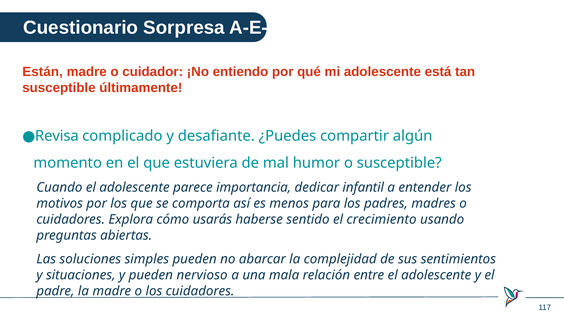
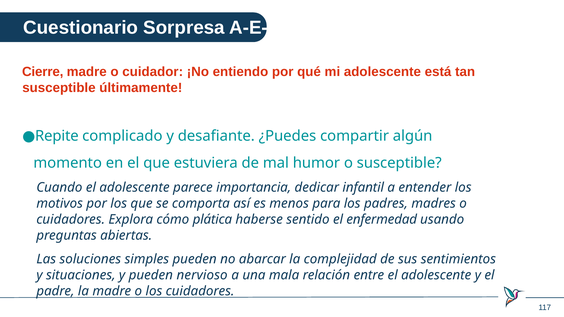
Están: Están -> Cierre
Revisa: Revisa -> Repite
usarás: usarás -> plática
crecimiento: crecimiento -> enfermedad
